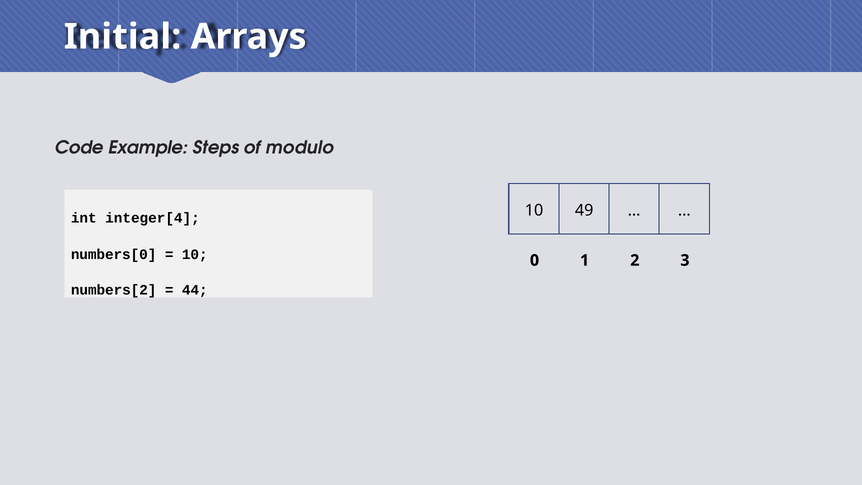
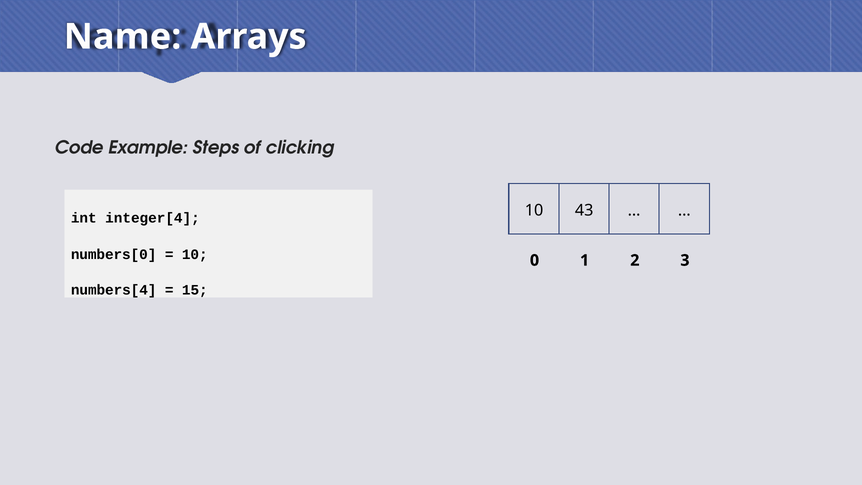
Initial: Initial -> Name
modulo: modulo -> clicking
49: 49 -> 43
numbers[2: numbers[2 -> numbers[4
44: 44 -> 15
